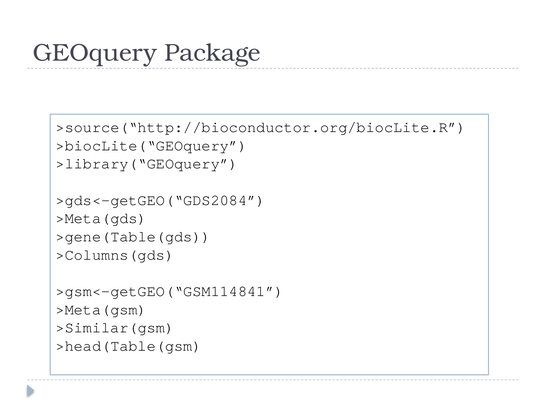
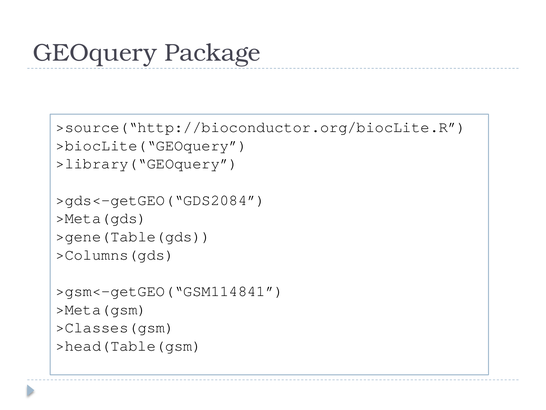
>Similar(gsm: >Similar(gsm -> >Classes(gsm
